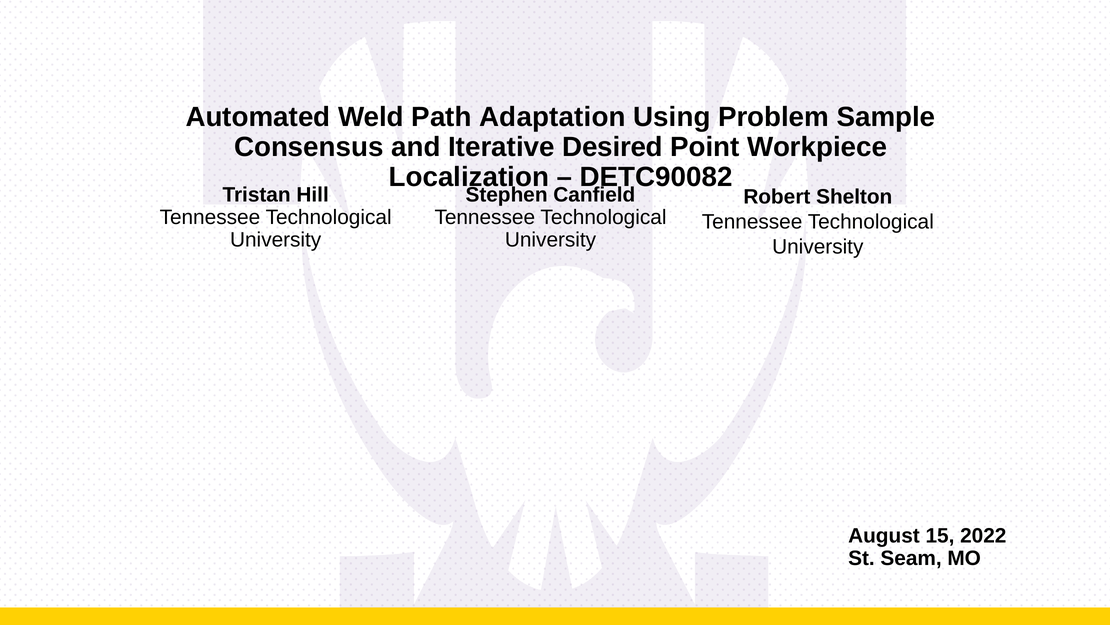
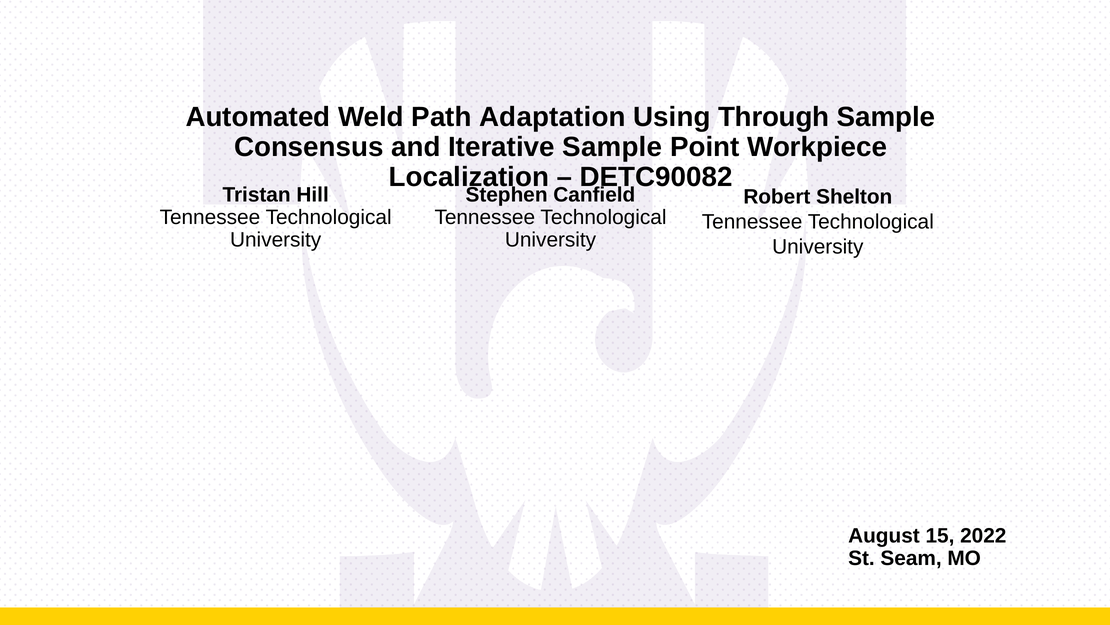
Problem: Problem -> Through
Iterative Desired: Desired -> Sample
